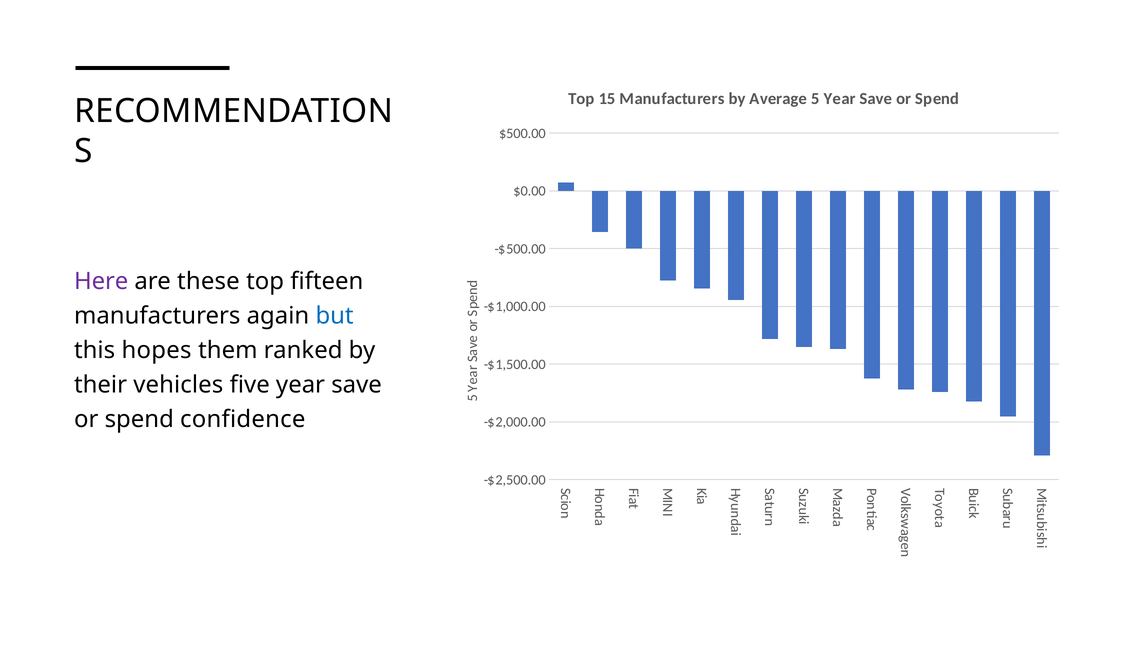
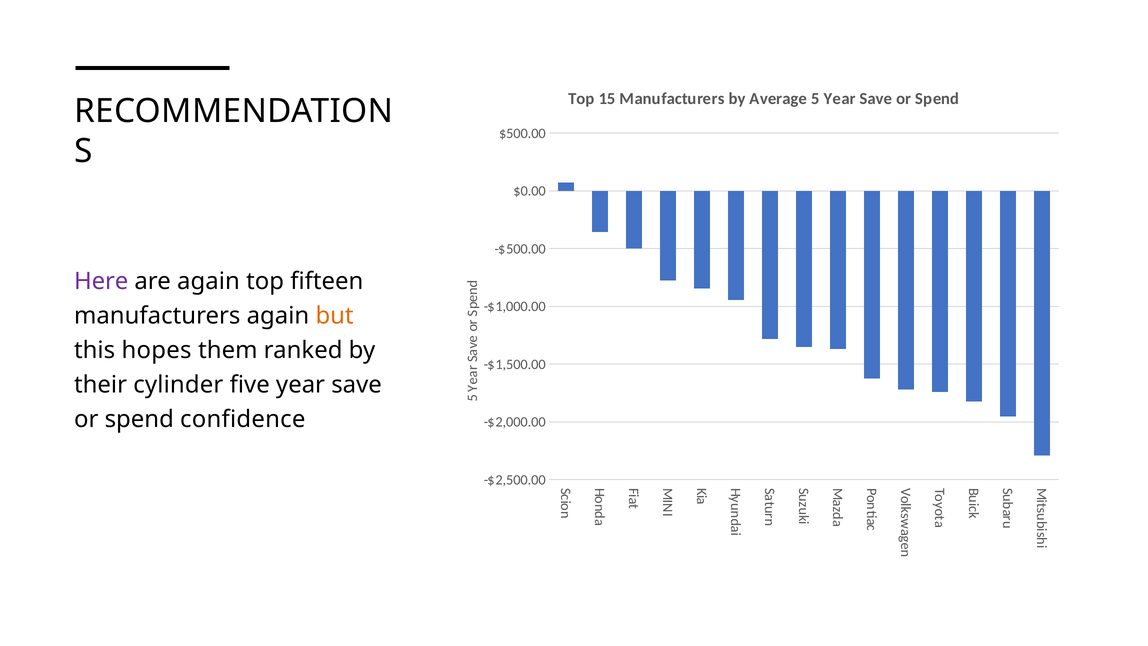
are these: these -> again
but colour: blue -> orange
vehicles: vehicles -> cylinder
